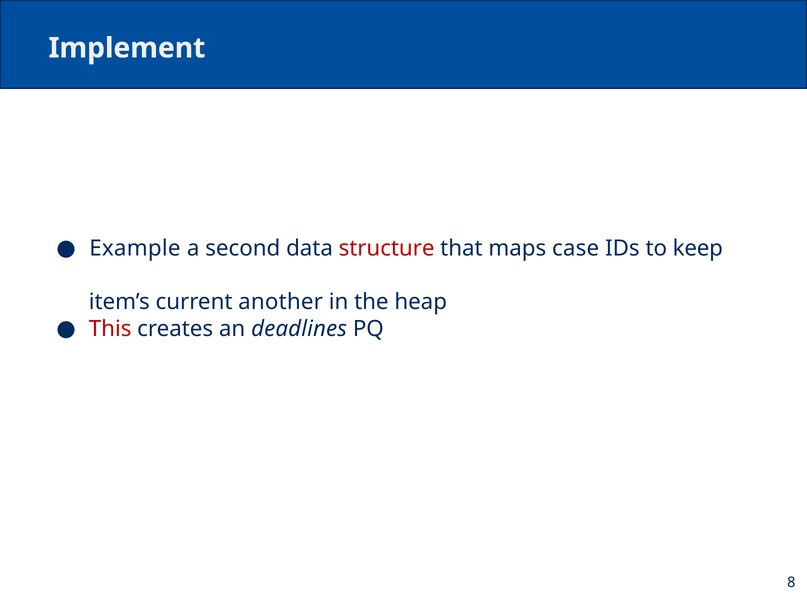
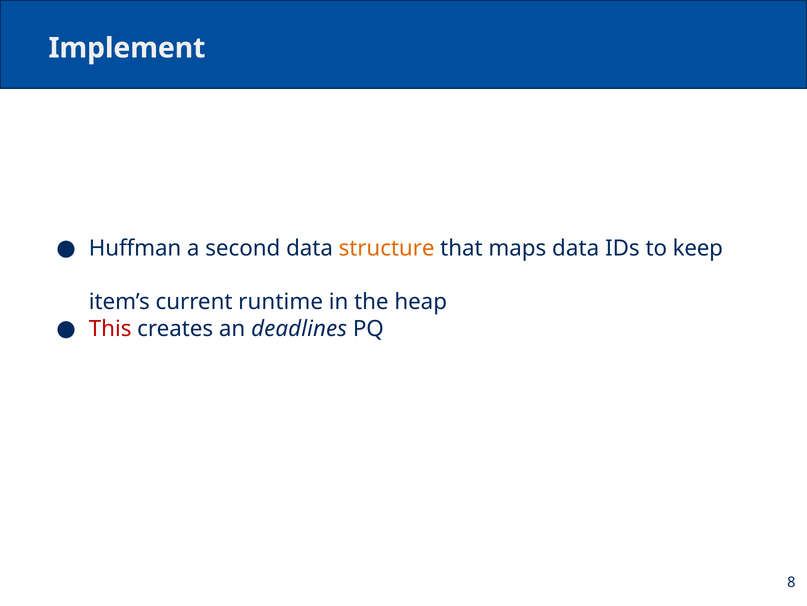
Example: Example -> Huffman
structure colour: red -> orange
maps case: case -> data
another: another -> runtime
